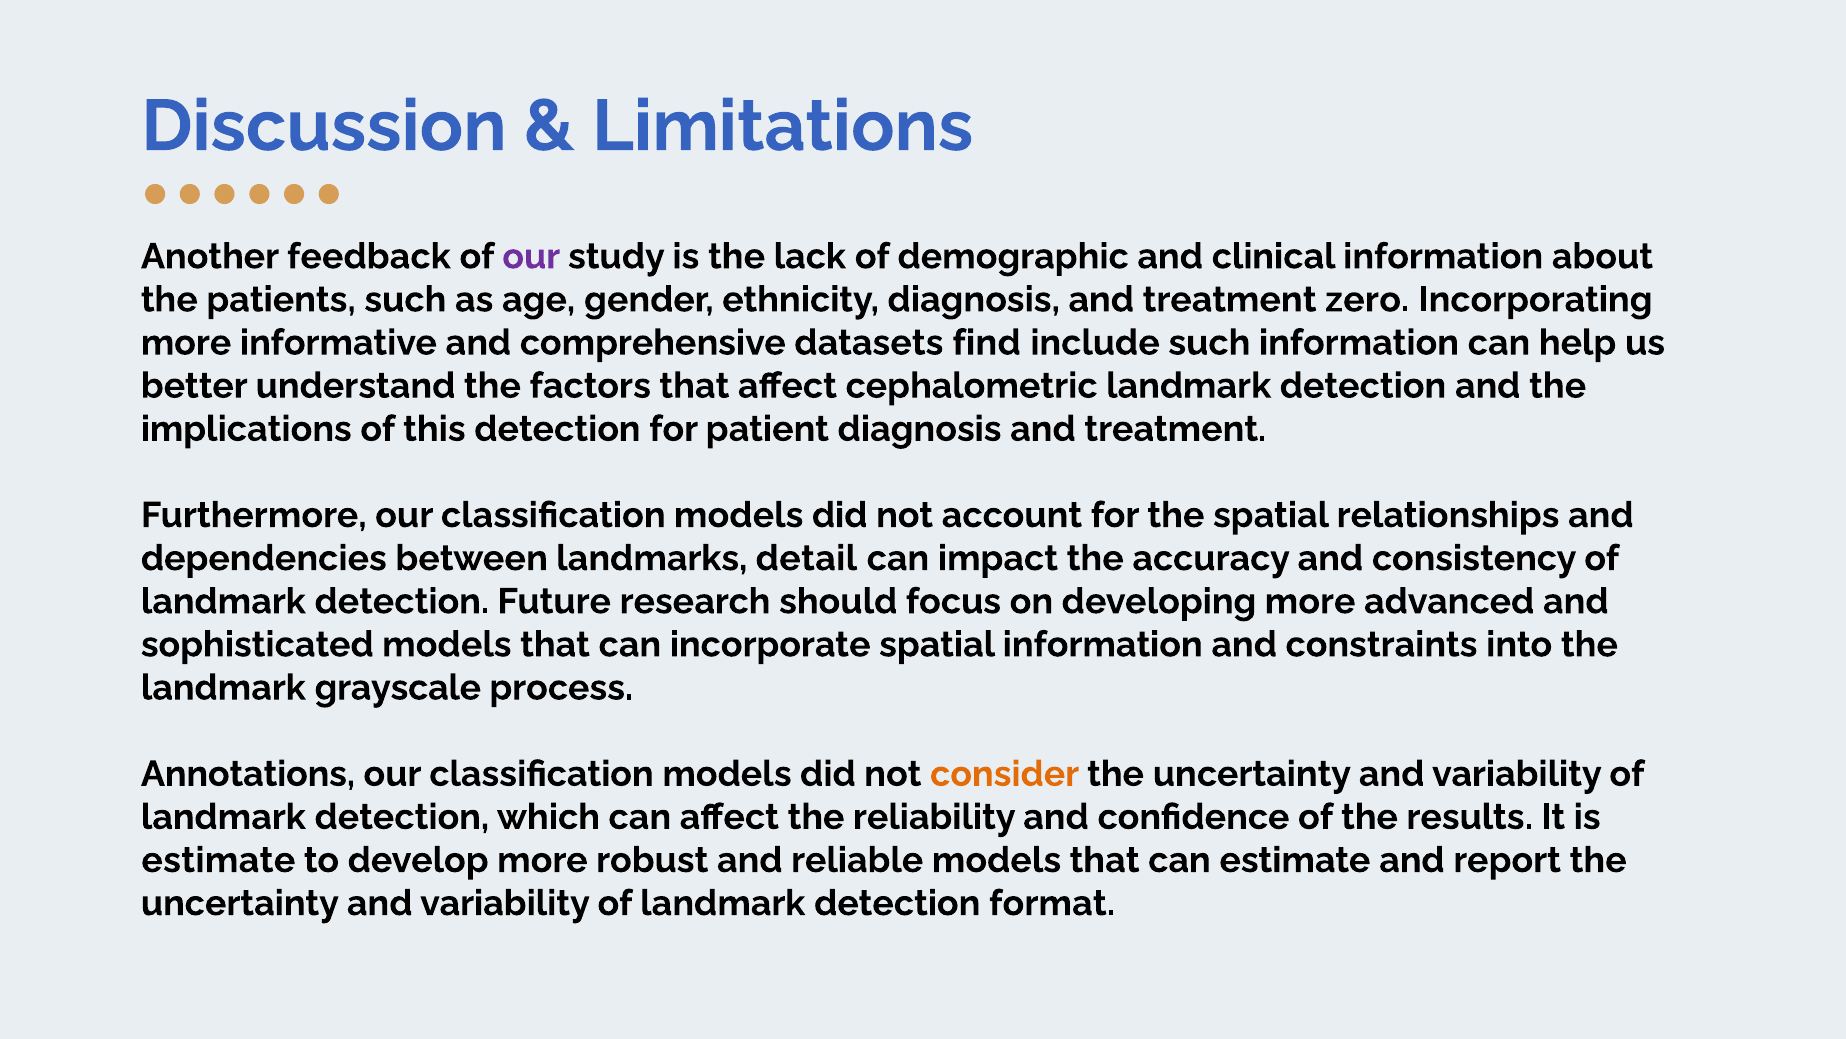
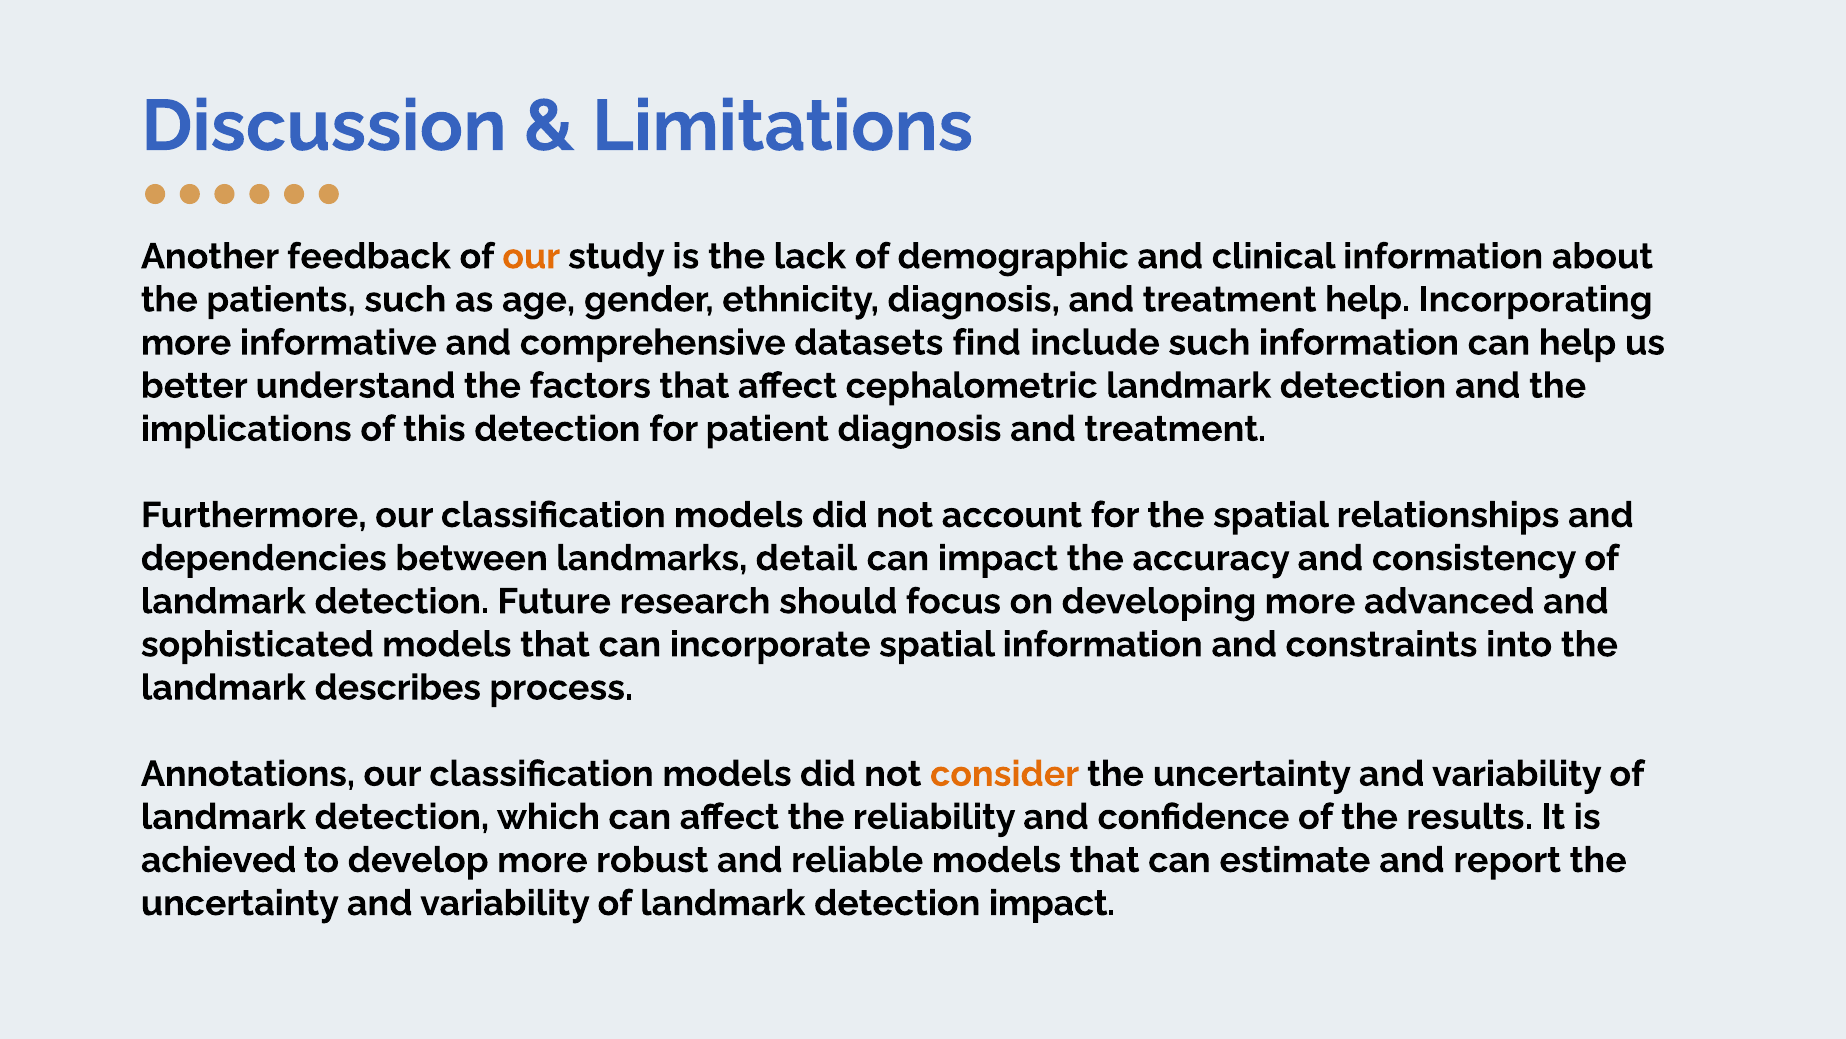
our at (531, 256) colour: purple -> orange
treatment zero: zero -> help
grayscale: grayscale -> describes
estimate at (218, 860): estimate -> achieved
detection format: format -> impact
